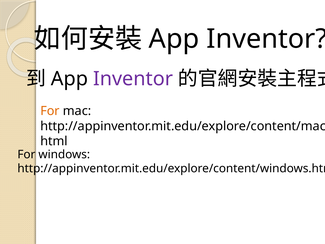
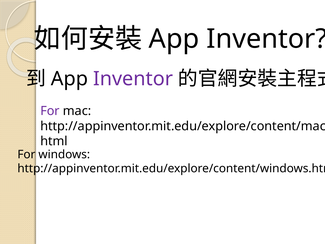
For at (50, 111) colour: orange -> purple
